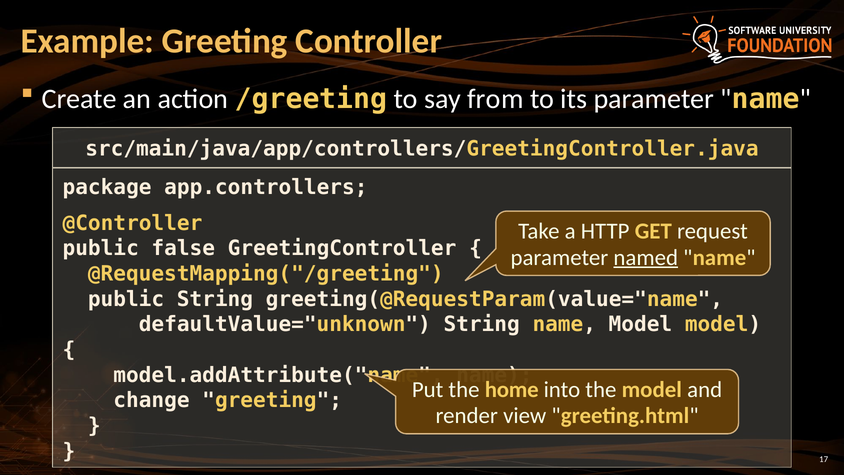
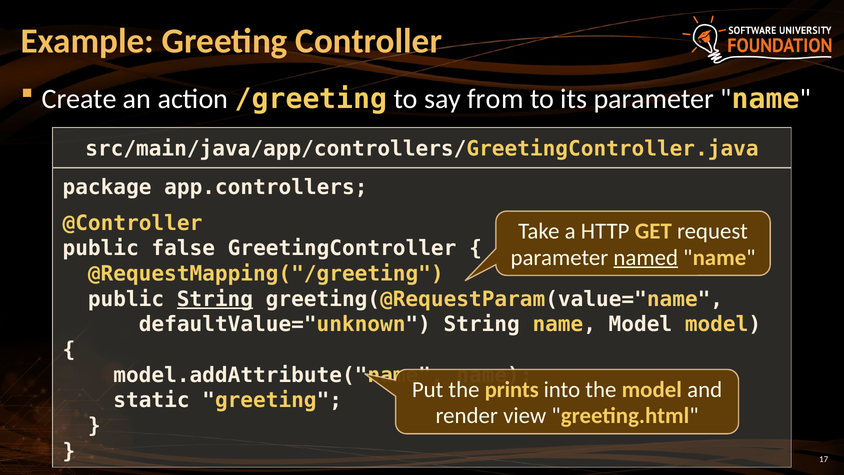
String at (215, 299) underline: none -> present
home: home -> prints
change: change -> static
